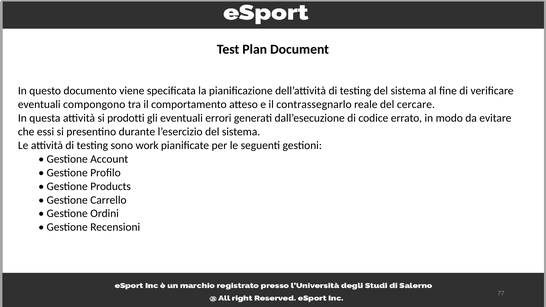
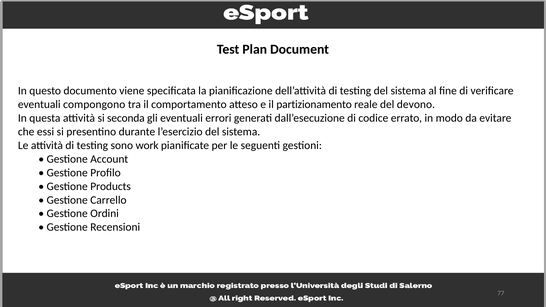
contrassegnarlo: contrassegnarlo -> partizionamento
cercare: cercare -> devono
prodotti: prodotti -> seconda
